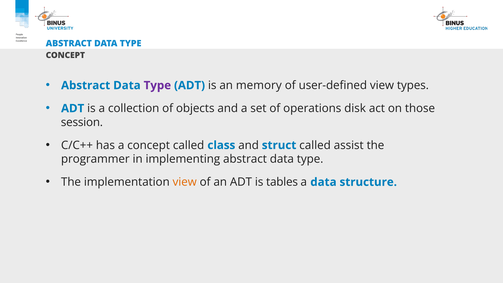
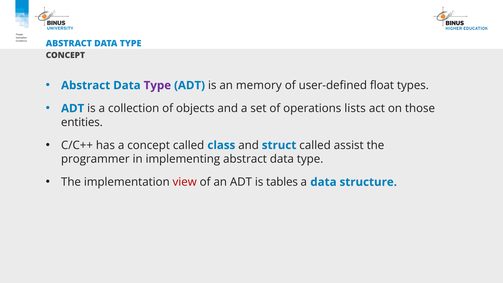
user-defined view: view -> float
disk: disk -> lists
session: session -> entities
view at (185, 182) colour: orange -> red
